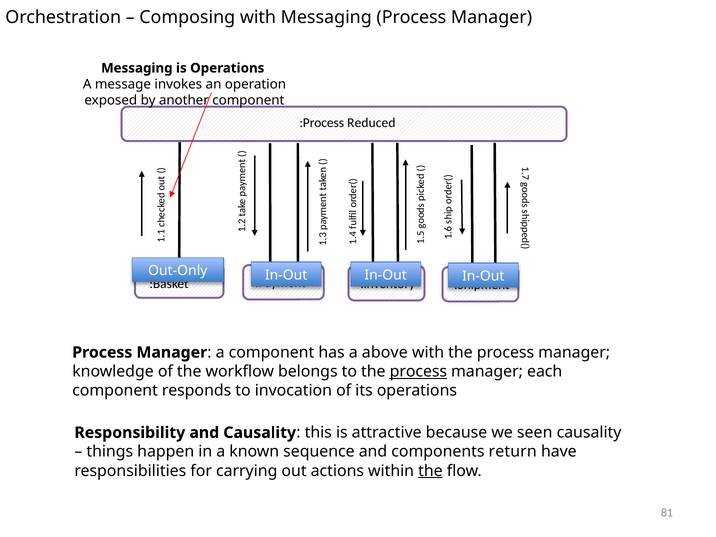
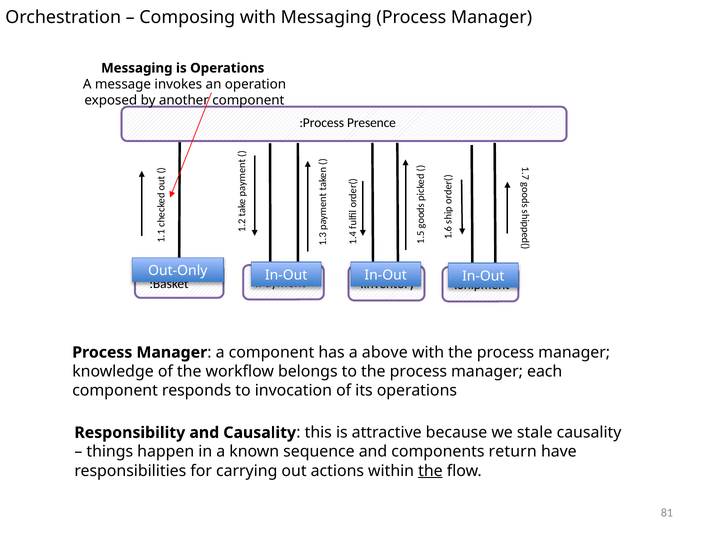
Reduced: Reduced -> Presence
process at (418, 371) underline: present -> none
seen: seen -> stale
